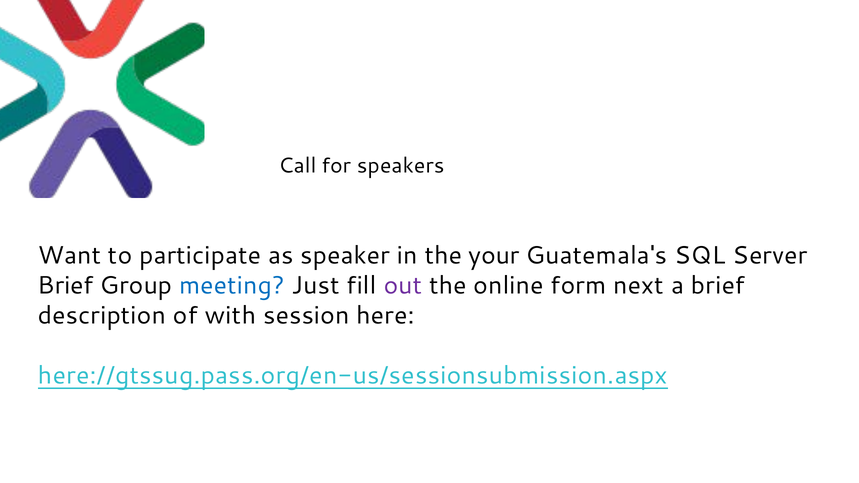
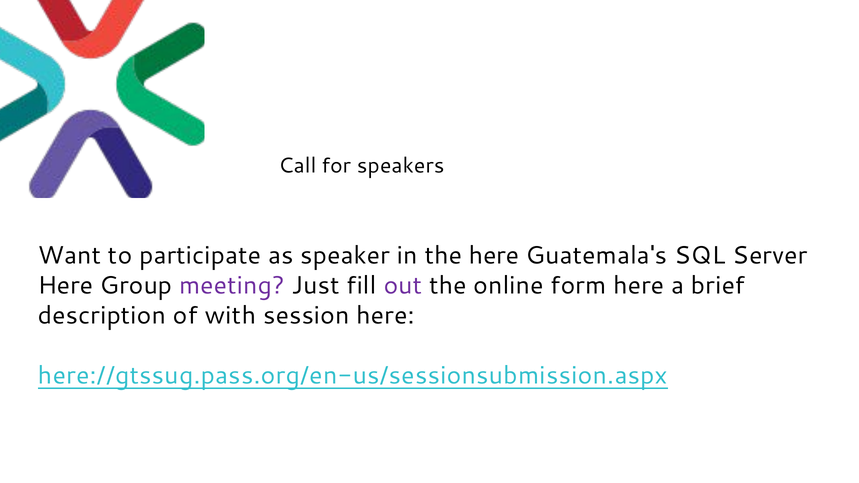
the your: your -> here
Brief at (65, 286): Brief -> Here
meeting colour: blue -> purple
form next: next -> here
